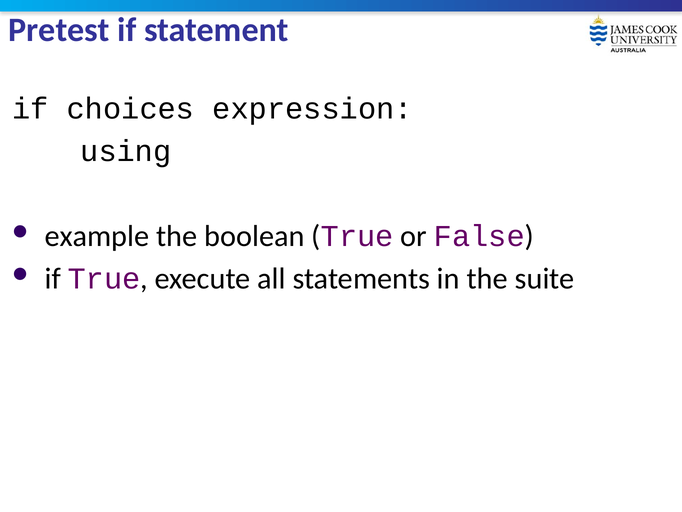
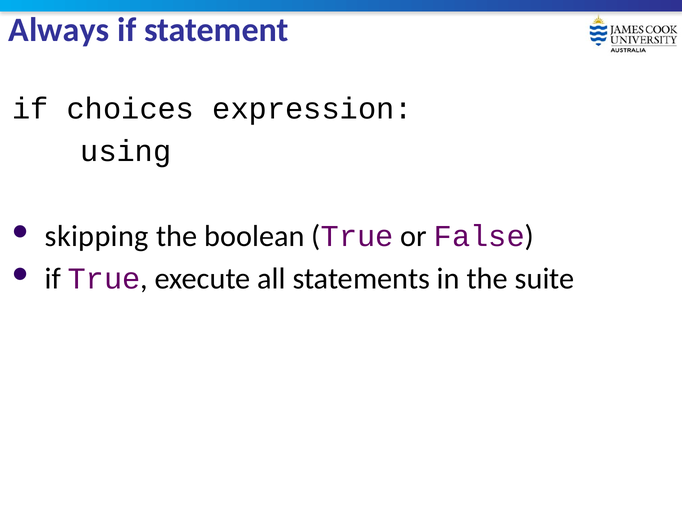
Pretest: Pretest -> Always
example: example -> skipping
